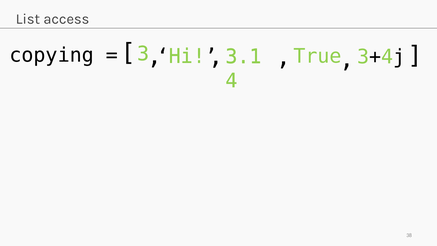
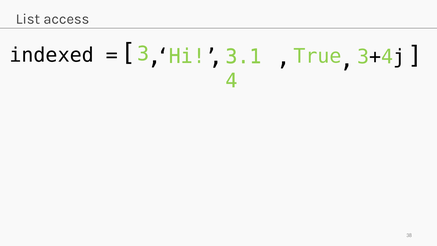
copying: copying -> indexed
